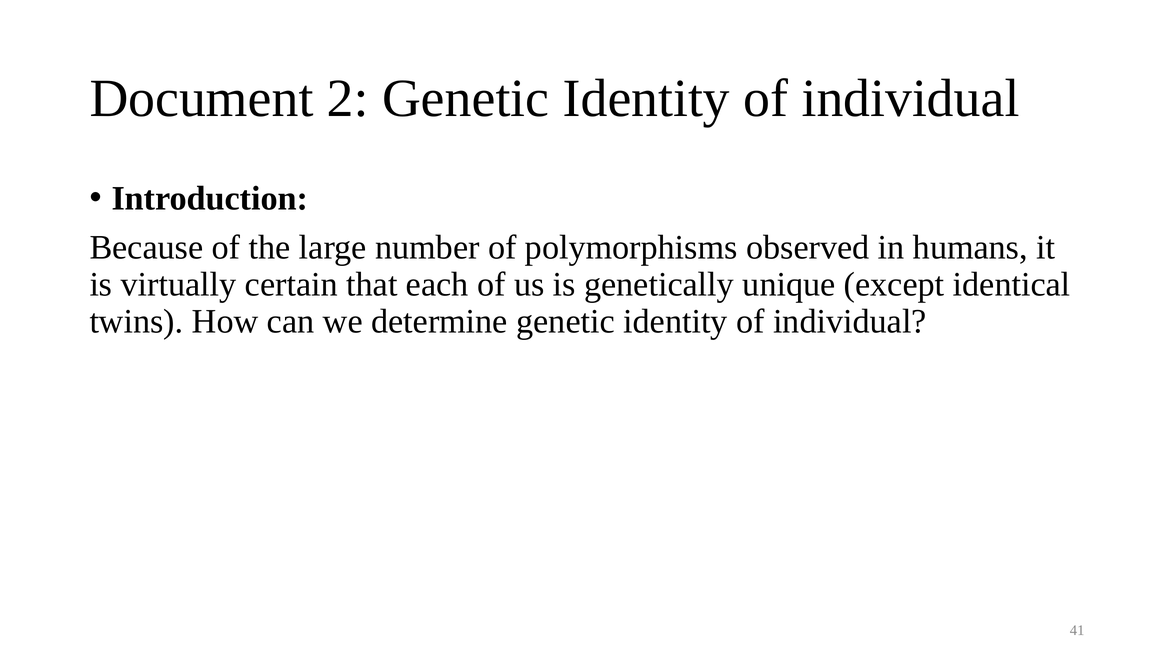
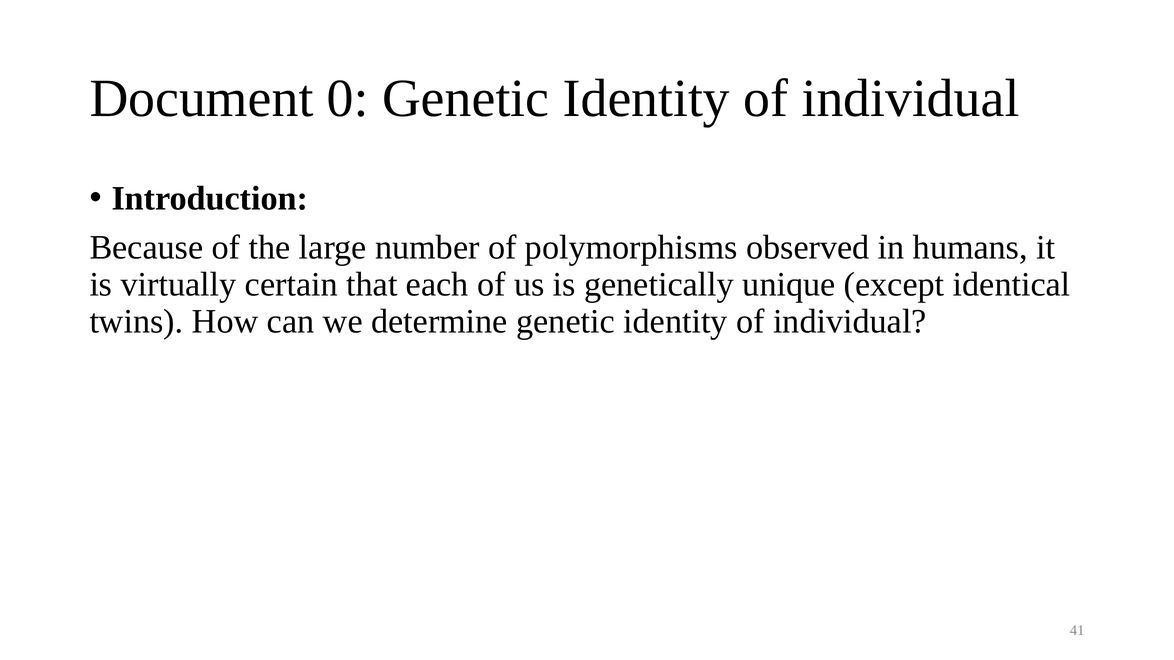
2: 2 -> 0
